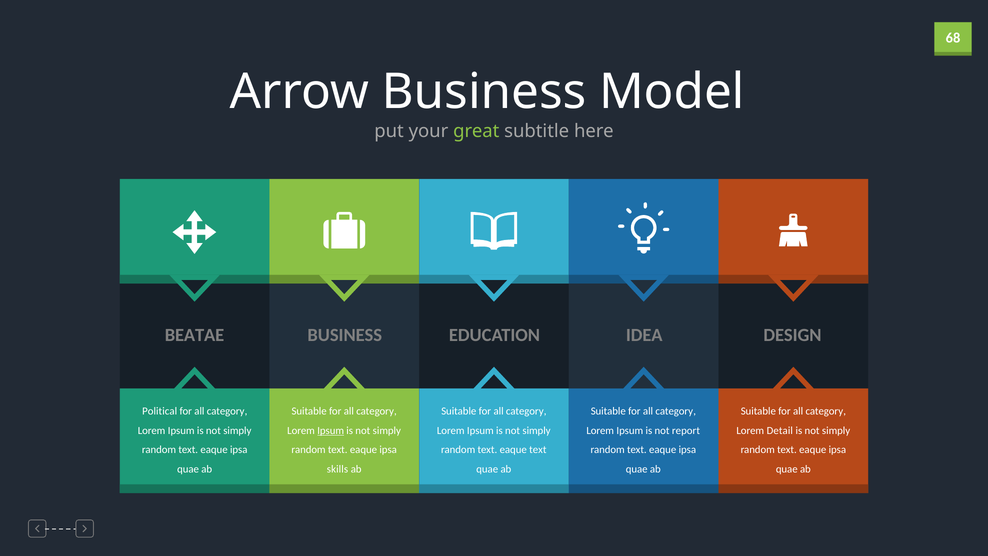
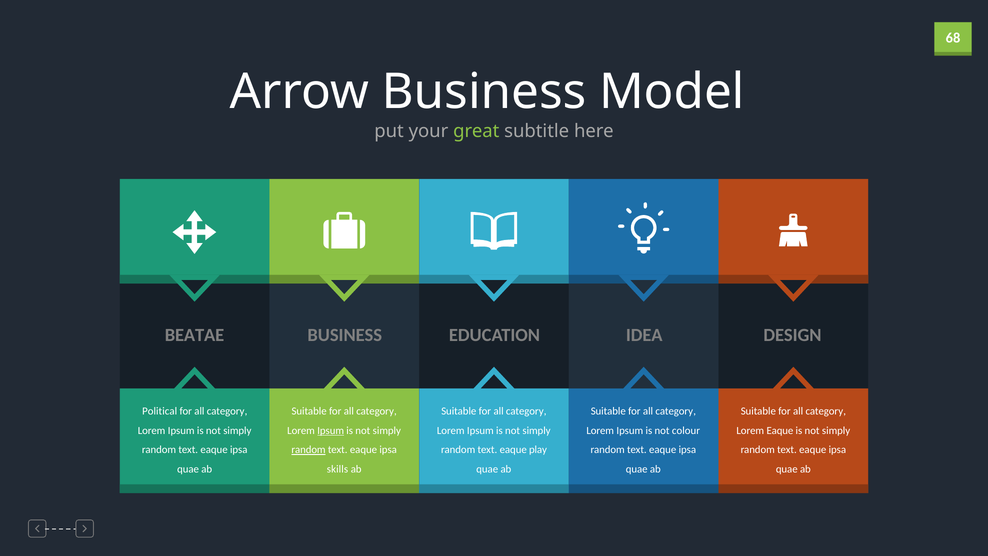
report: report -> colour
Lorem Detail: Detail -> Eaque
random at (309, 450) underline: none -> present
eaque text: text -> play
